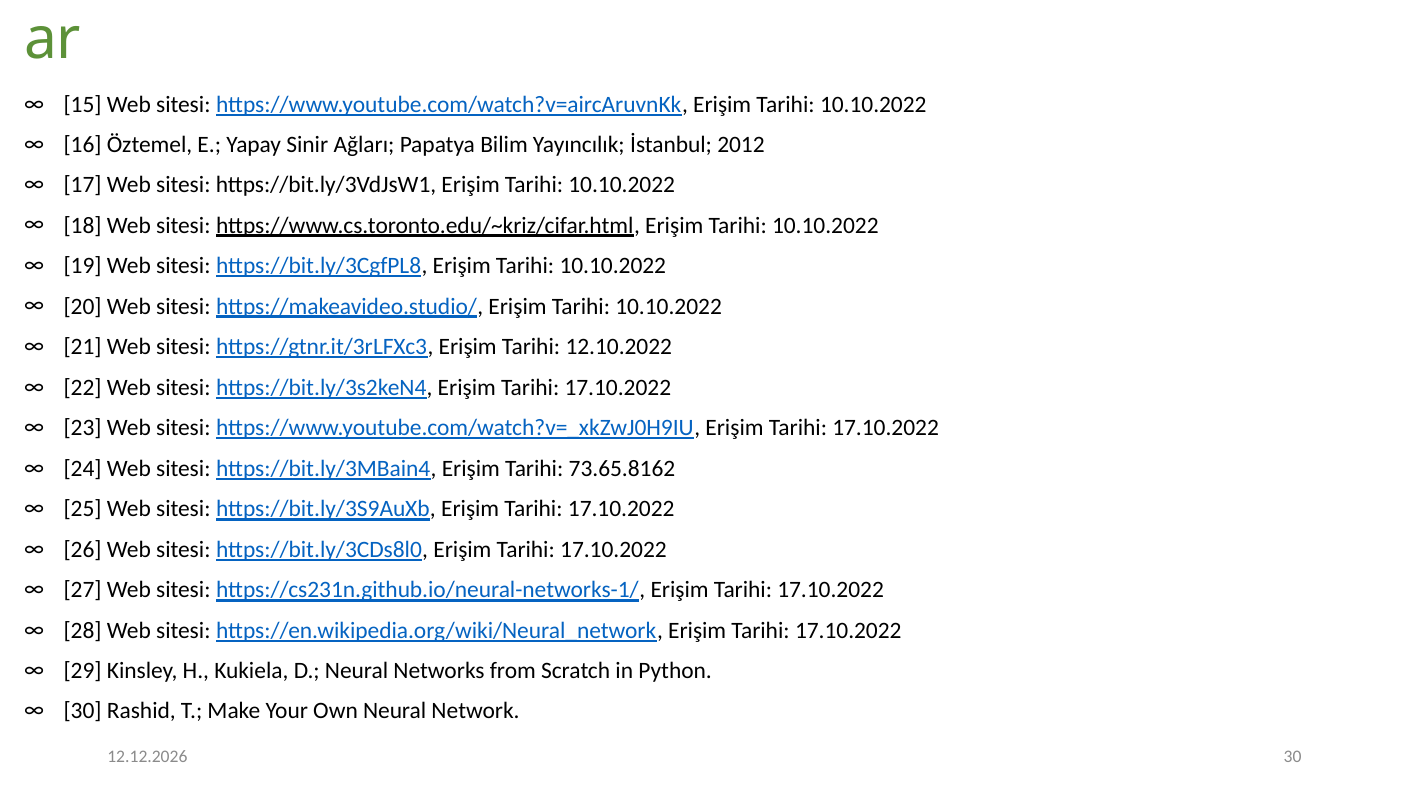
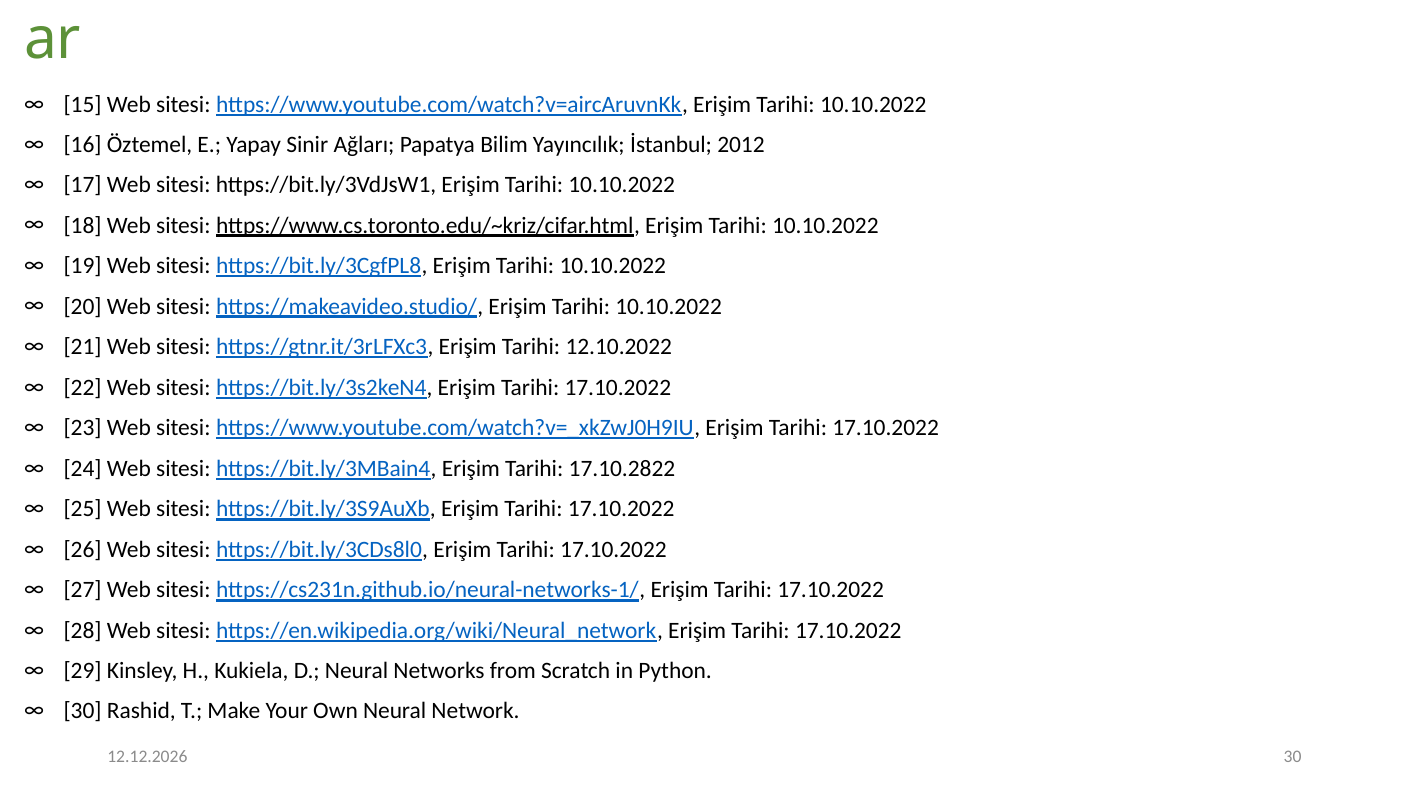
73.65.8162: 73.65.8162 -> 17.10.2822
